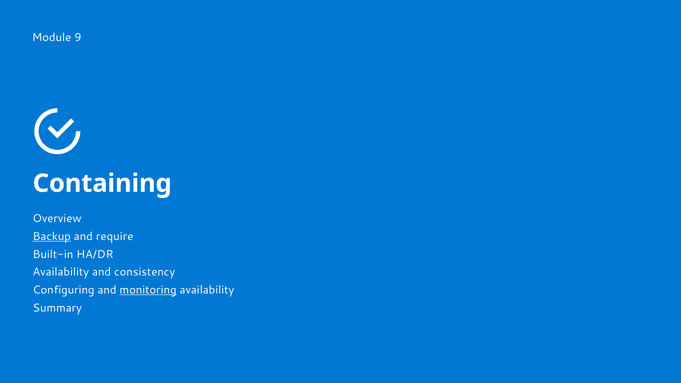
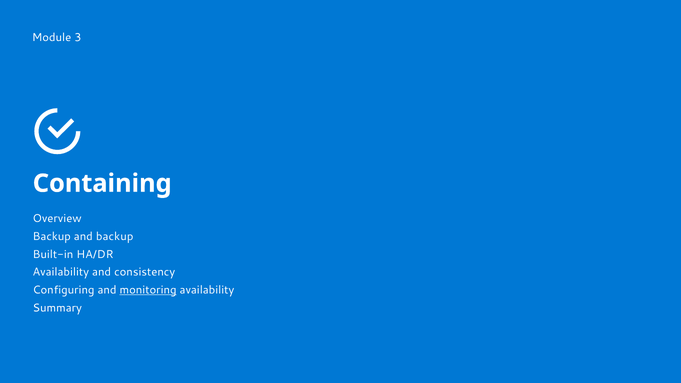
9: 9 -> 3
Backup at (52, 236) underline: present -> none
and require: require -> backup
